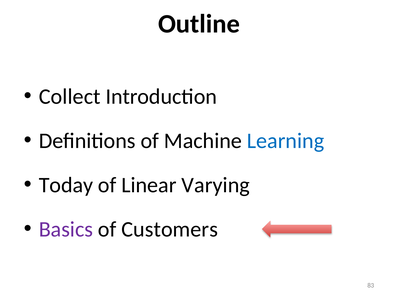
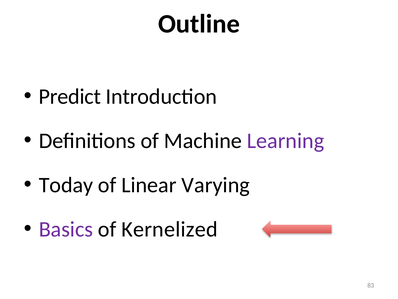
Collect: Collect -> Predict
Learning colour: blue -> purple
Customers: Customers -> Kernelized
